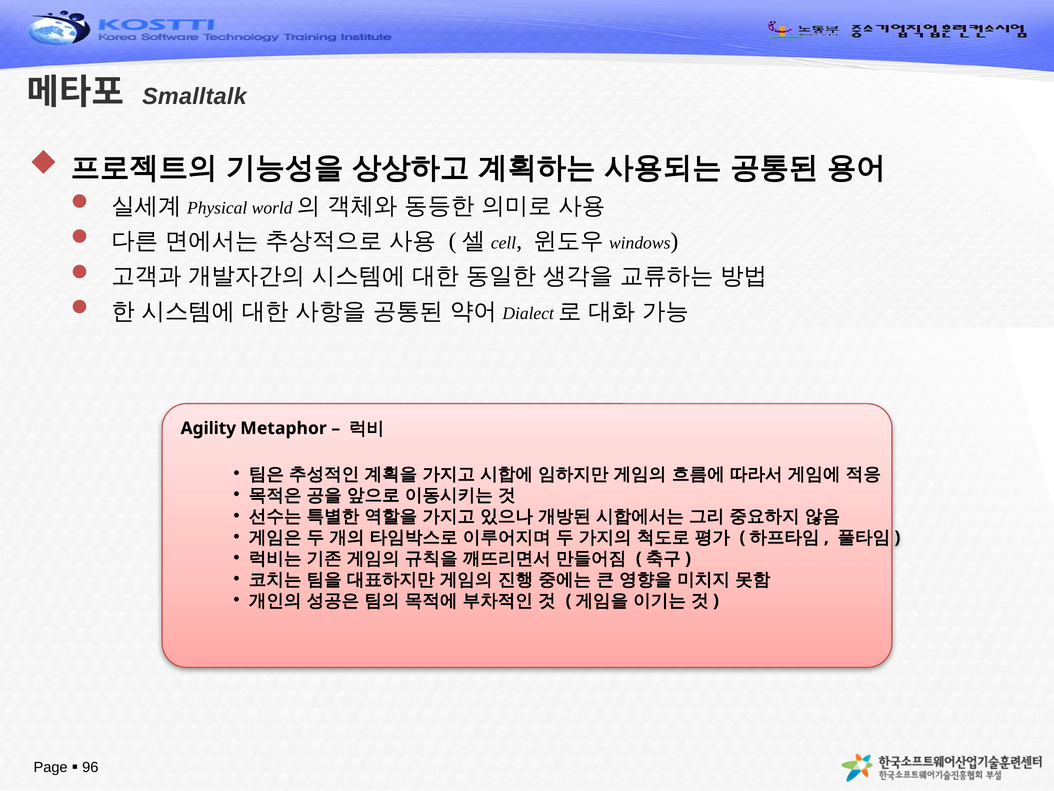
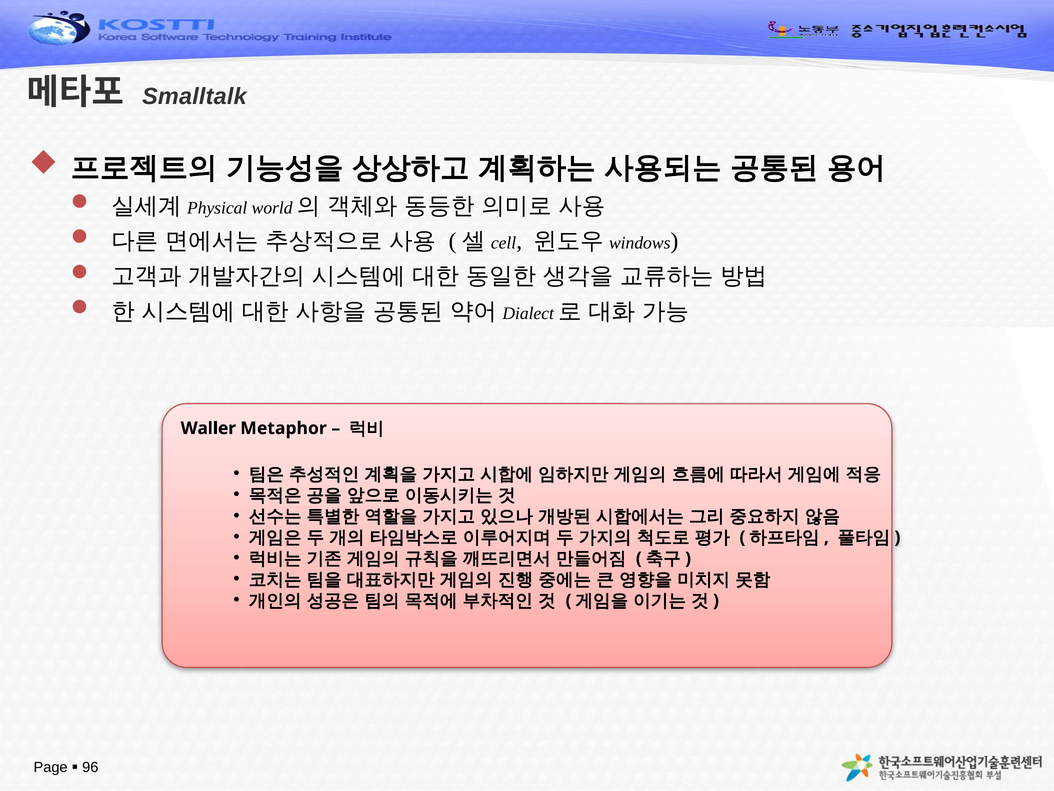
Agility: Agility -> Waller
